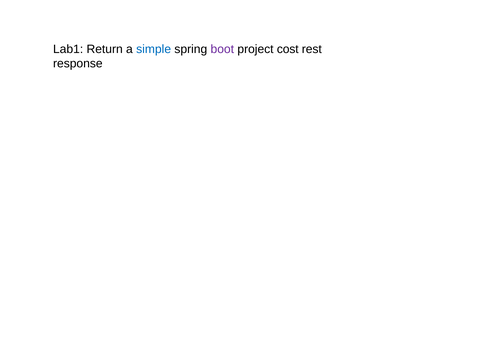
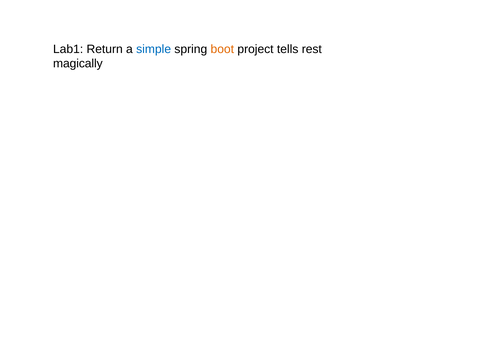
boot colour: purple -> orange
cost: cost -> tells
response: response -> magically
